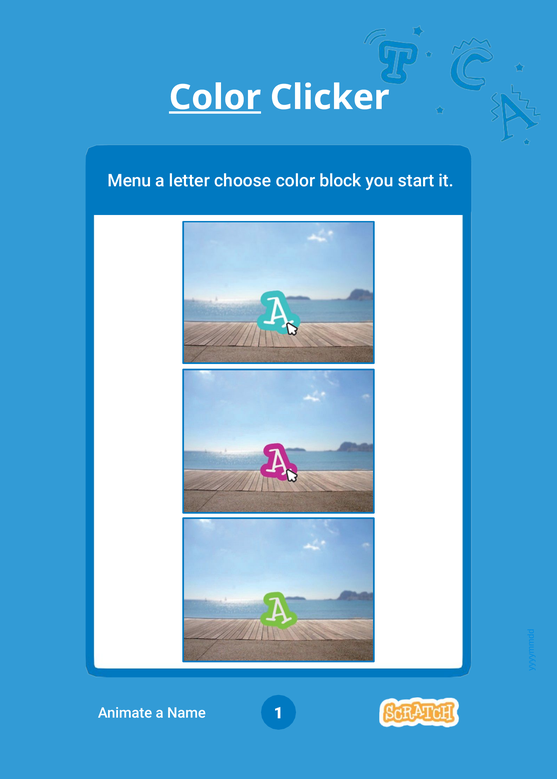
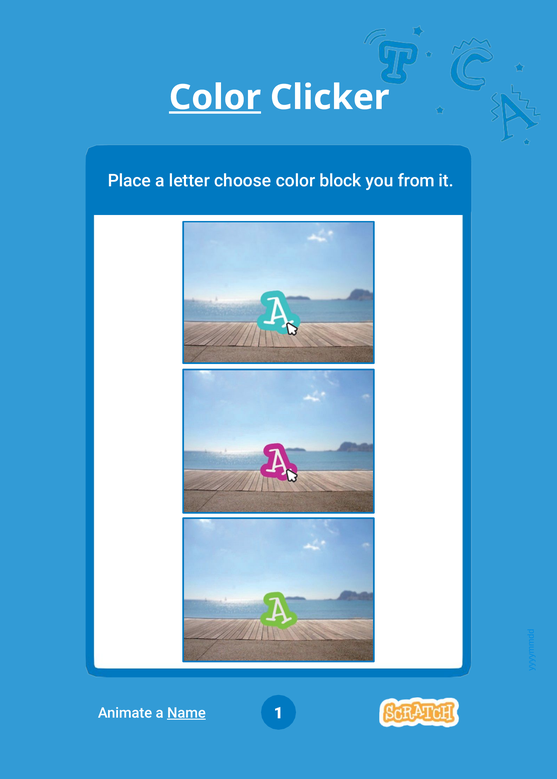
Menu: Menu -> Place
start: start -> from
Name underline: none -> present
